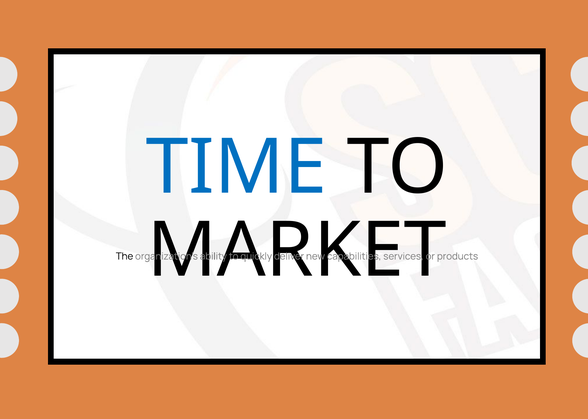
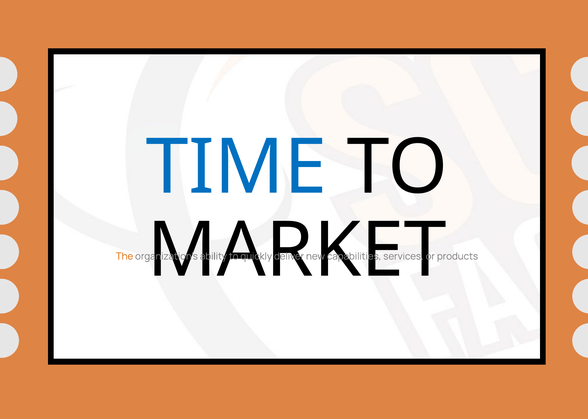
The colour: black -> orange
